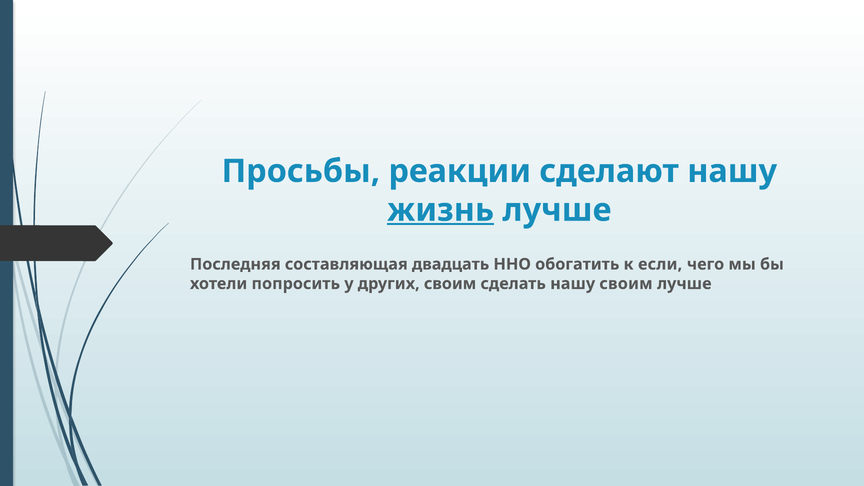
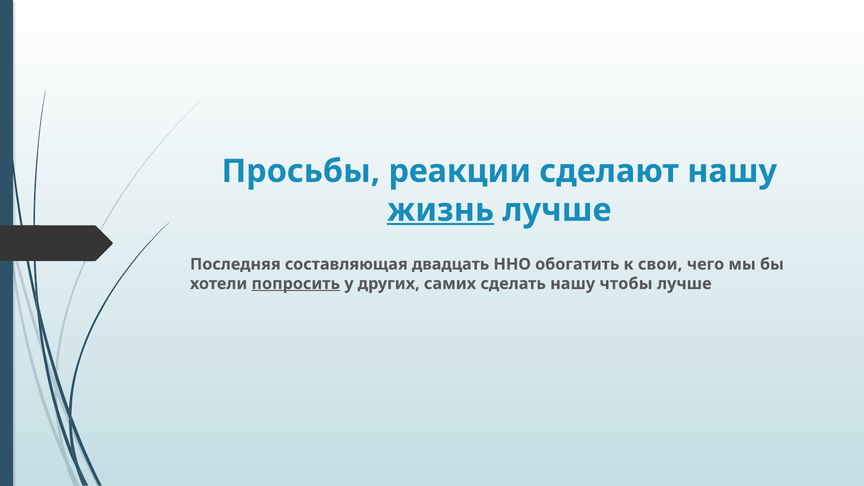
если: если -> свои
попросить underline: none -> present
других своим: своим -> самих
нашу своим: своим -> чтобы
